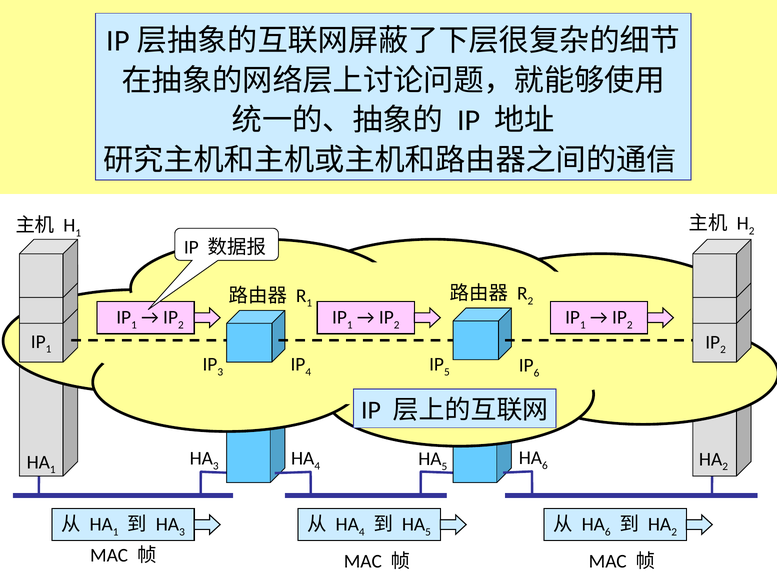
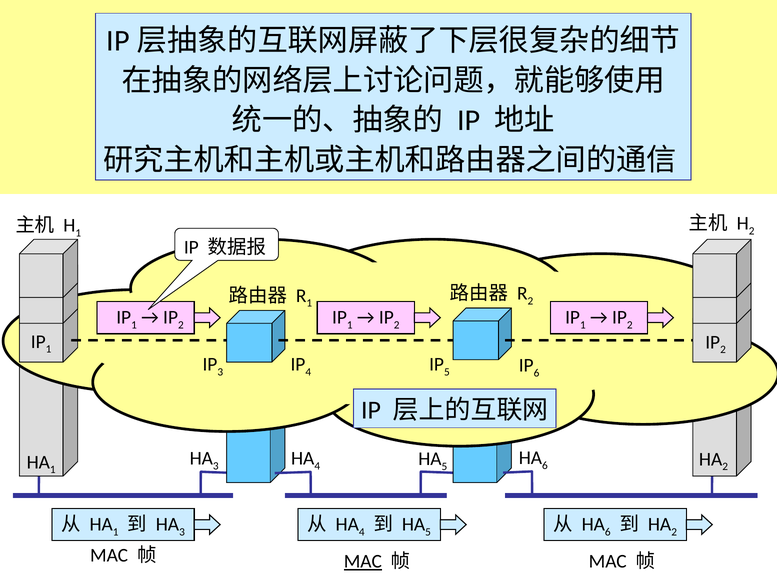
MAC at (363, 562) underline: none -> present
